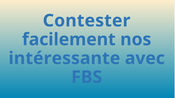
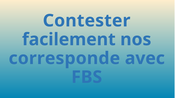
intéressante: intéressante -> corresponde
